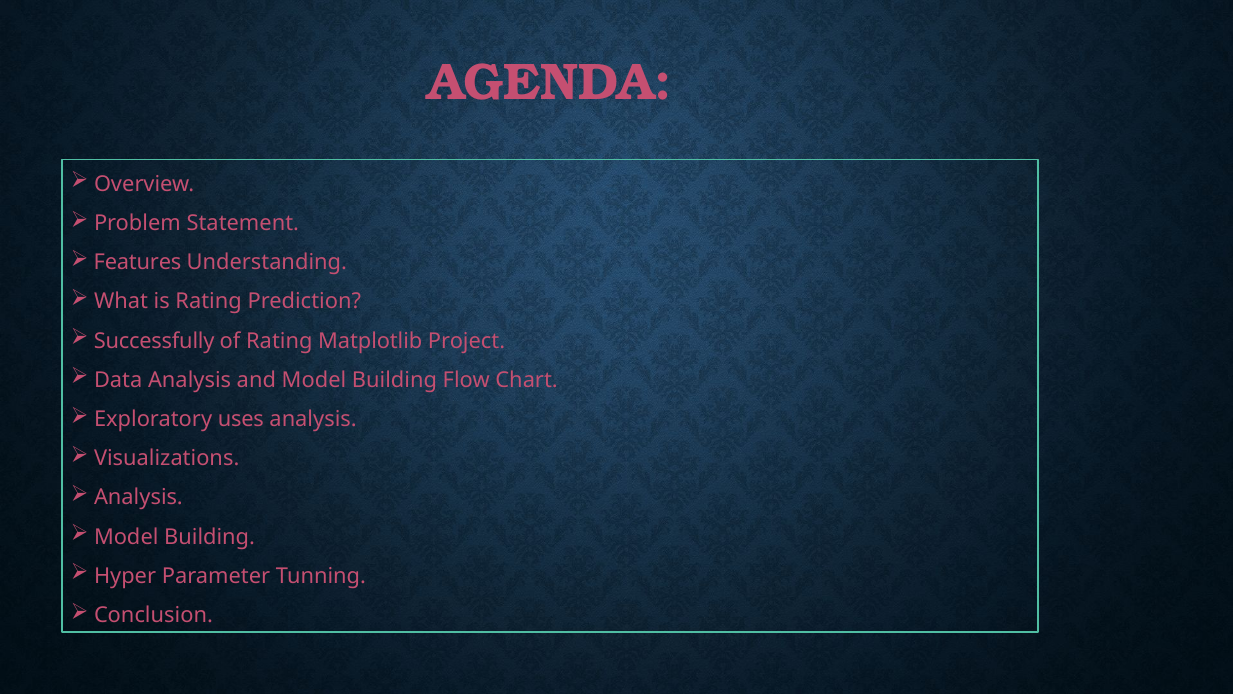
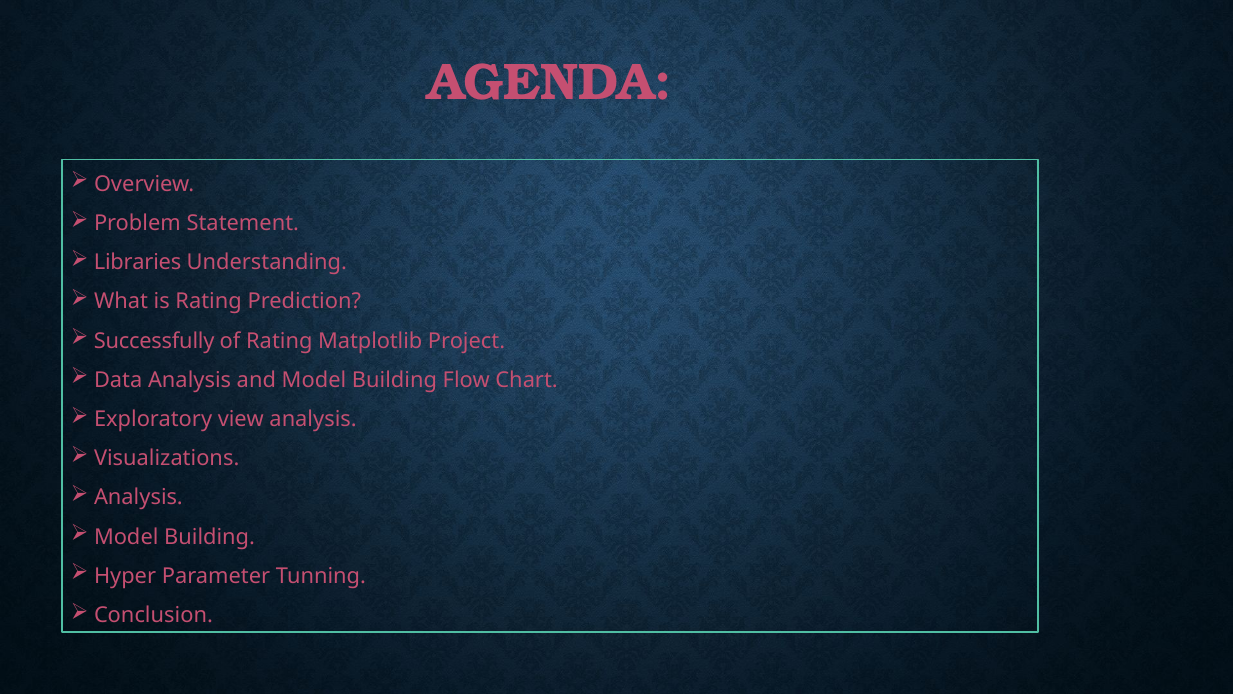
Features: Features -> Libraries
uses: uses -> view
